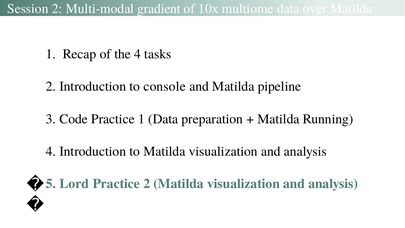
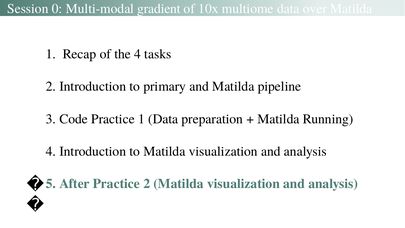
Session 2: 2 -> 0
console: console -> primary
Lord: Lord -> After
